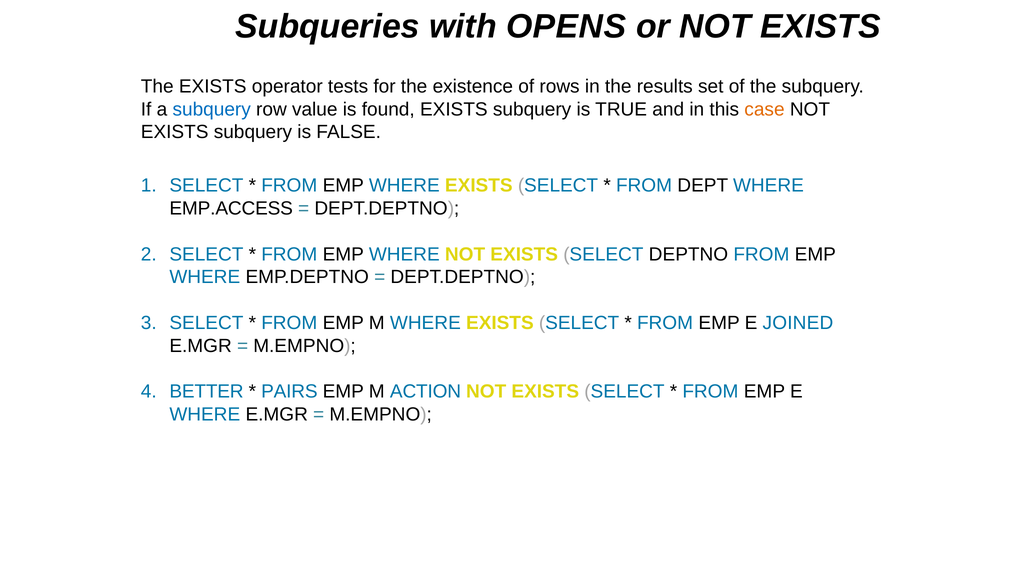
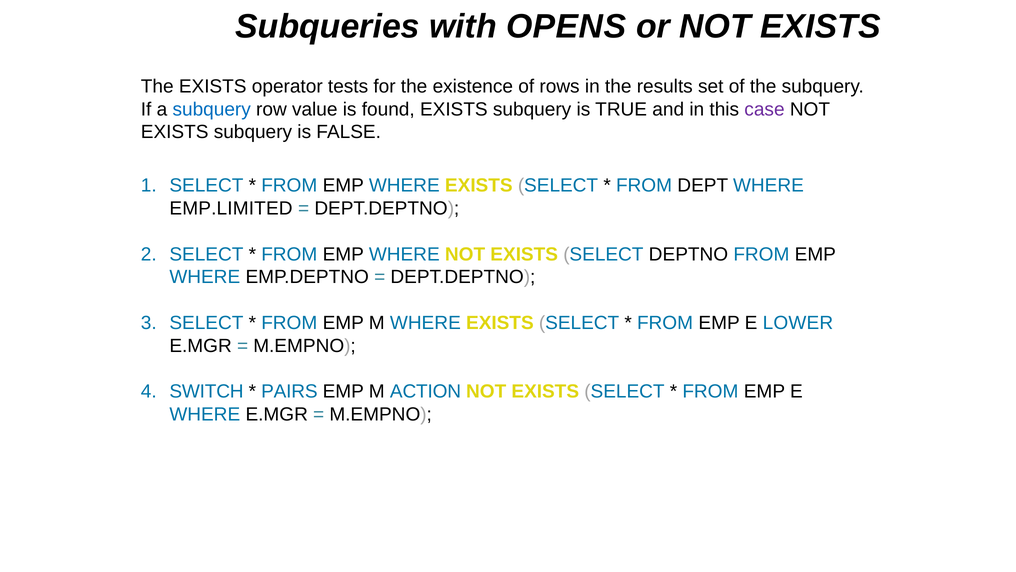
case colour: orange -> purple
EMP.ACCESS: EMP.ACCESS -> EMP.LIMITED
JOINED: JOINED -> LOWER
BETTER: BETTER -> SWITCH
